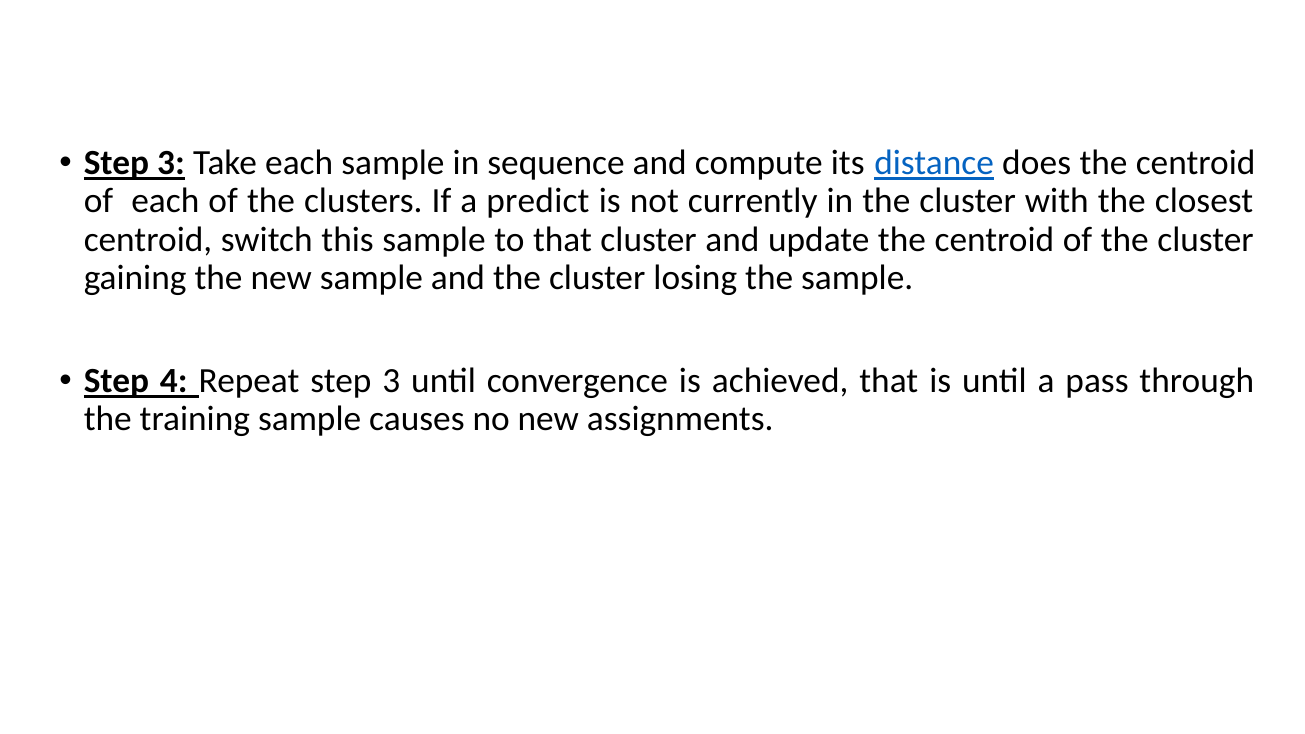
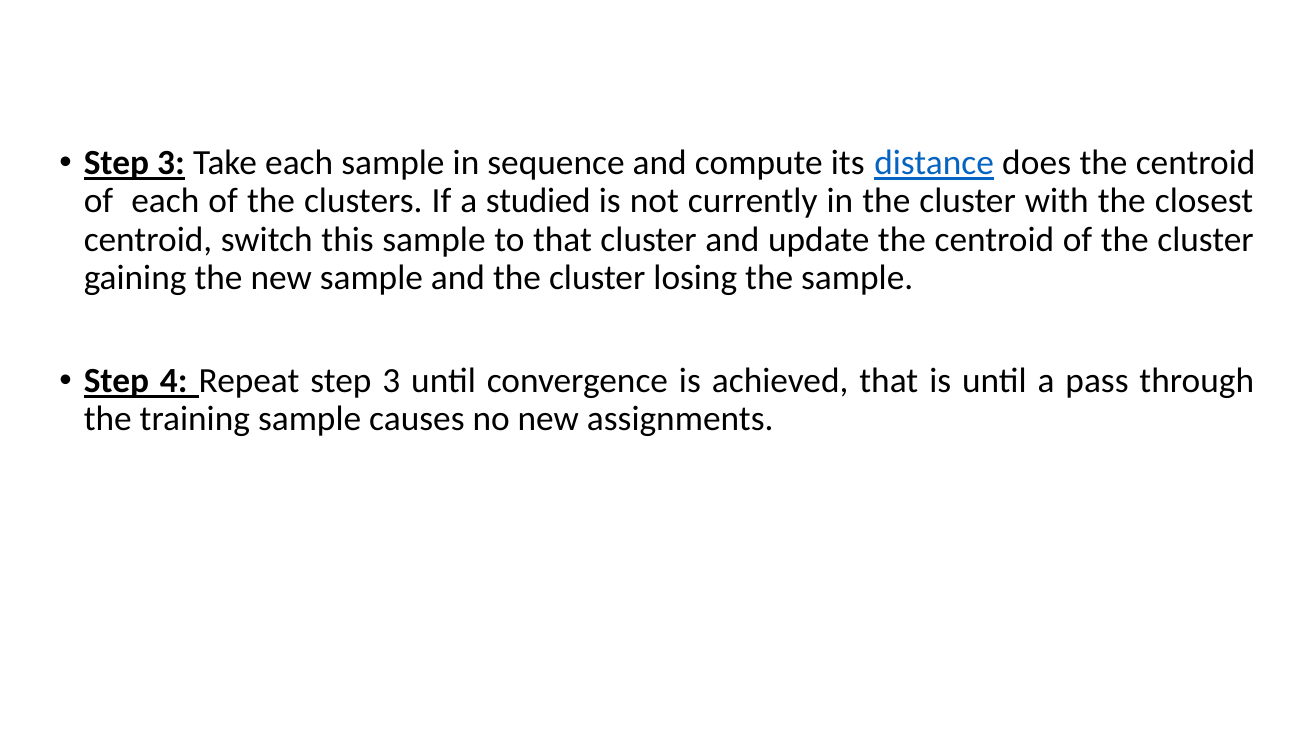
predict: predict -> studied
